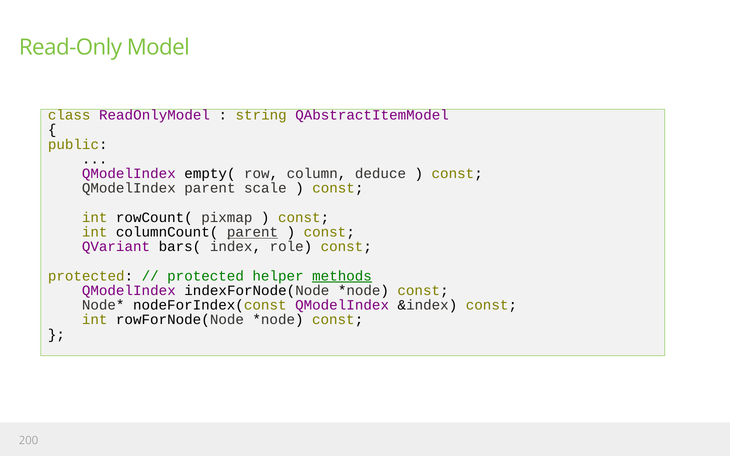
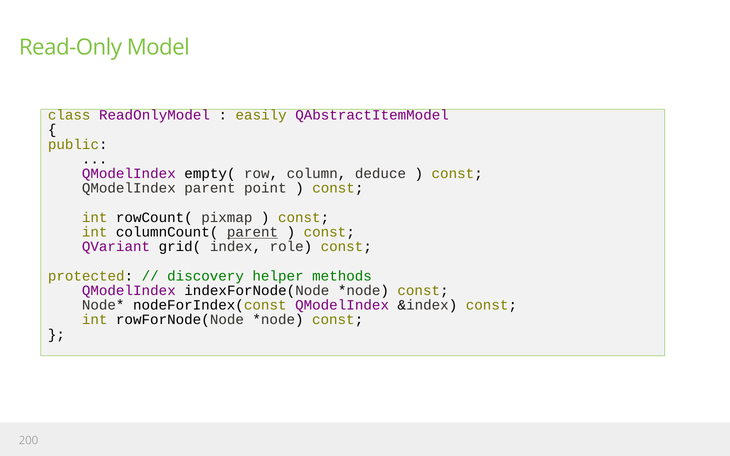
string: string -> easily
scale: scale -> point
bars(: bars( -> grid(
protected at (206, 276): protected -> discovery
methods underline: present -> none
